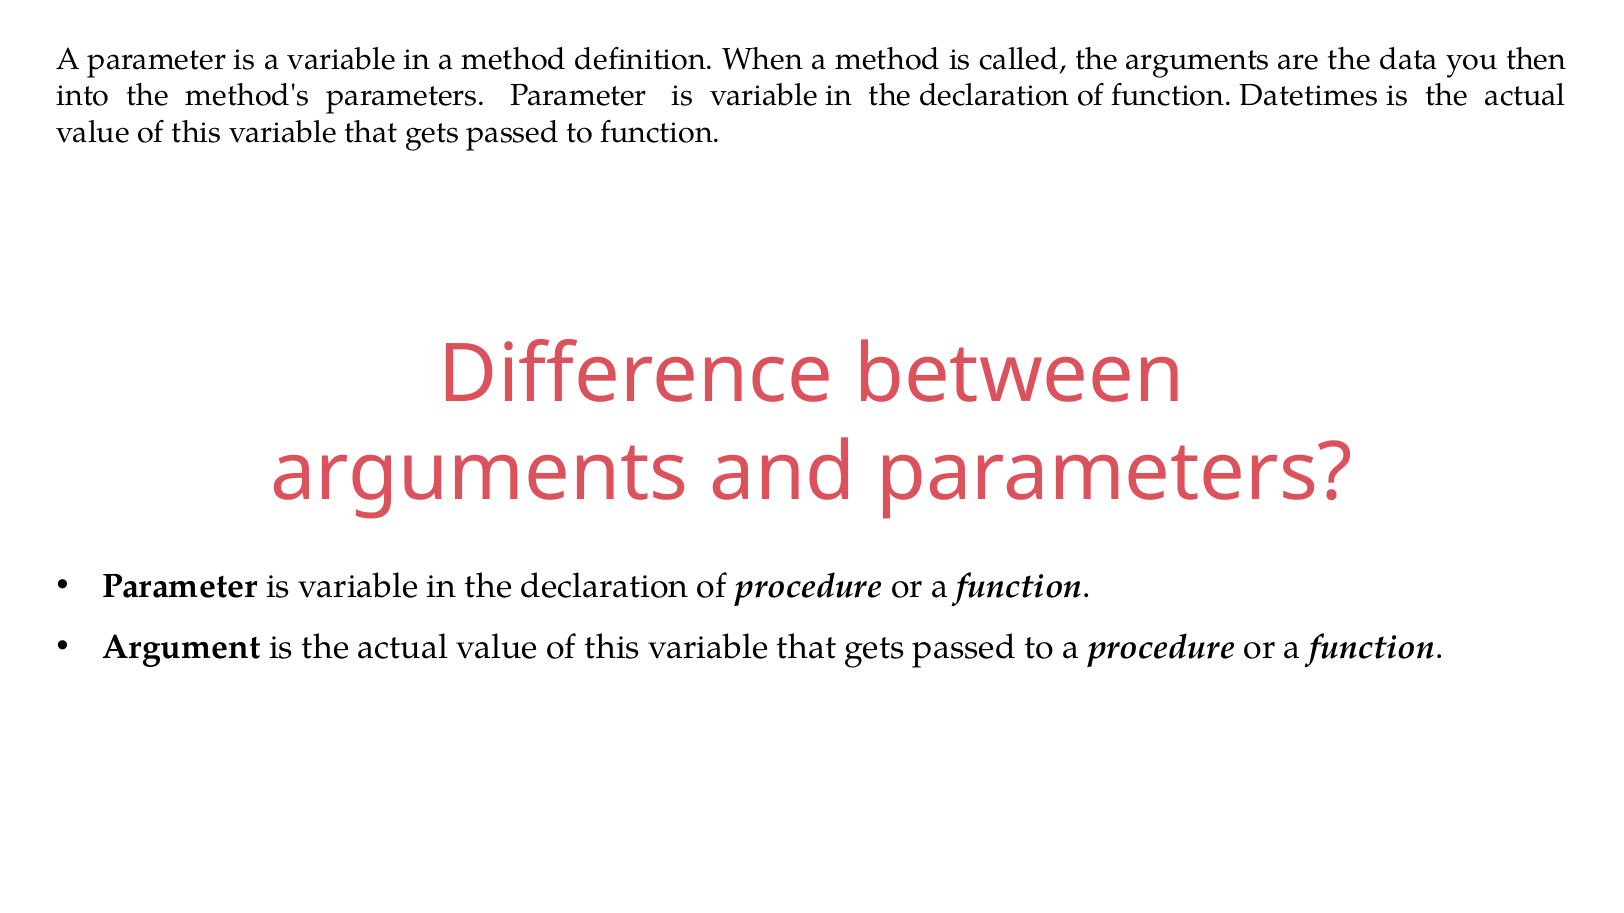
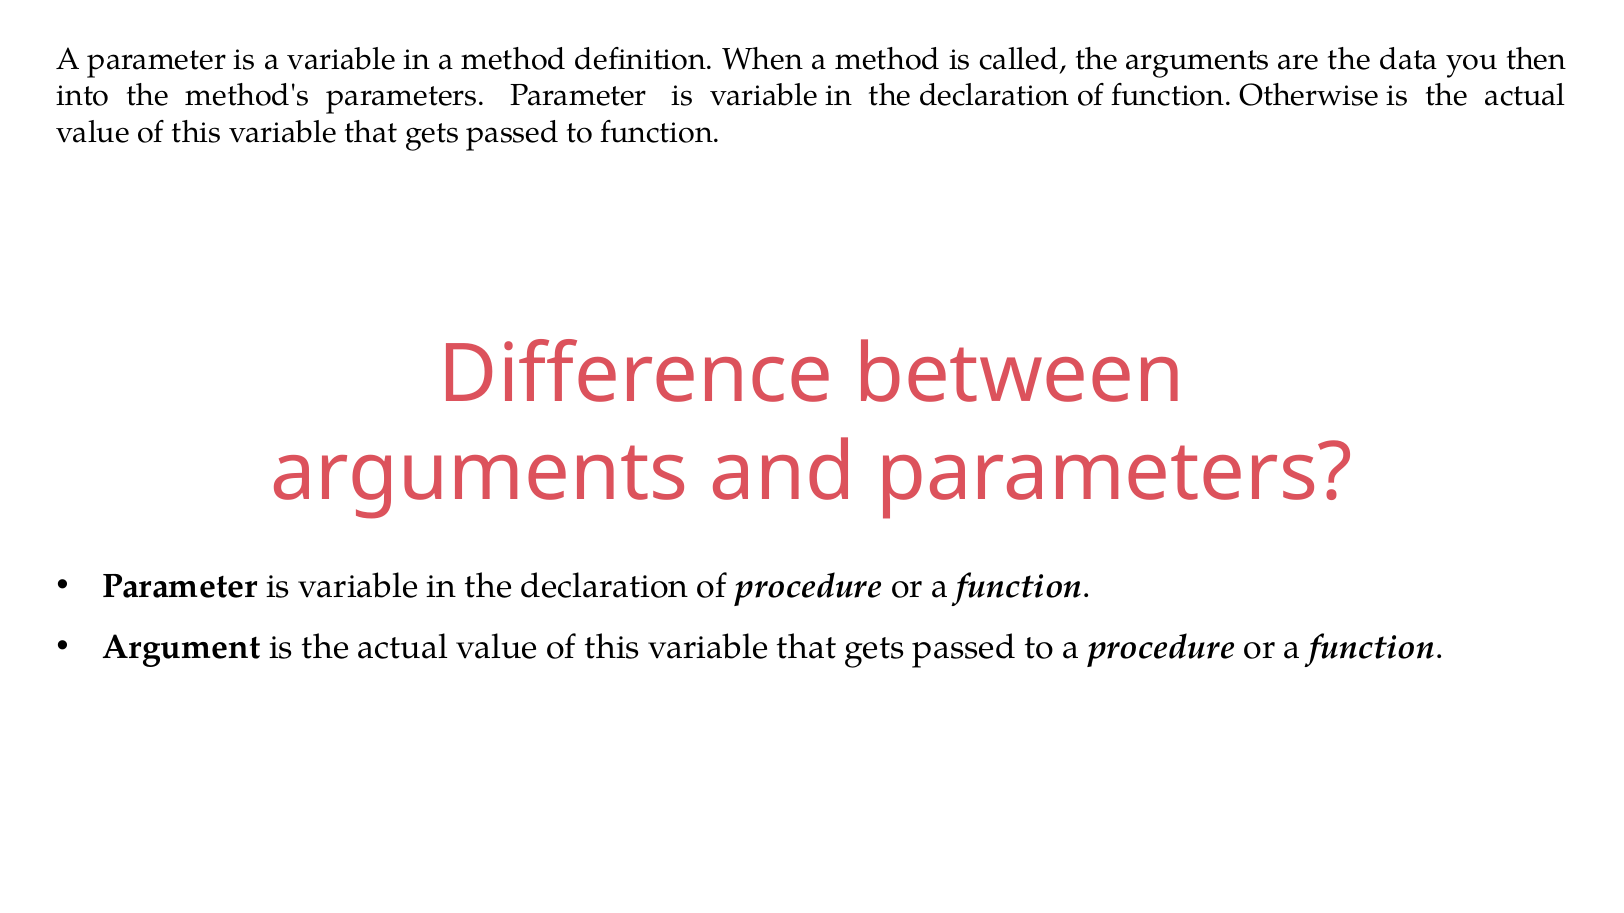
Datetimes: Datetimes -> Otherwise
